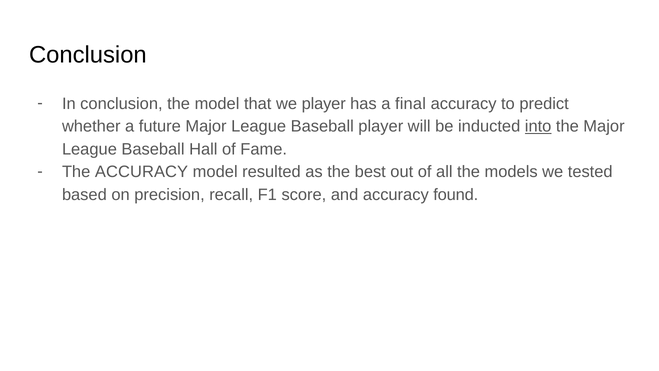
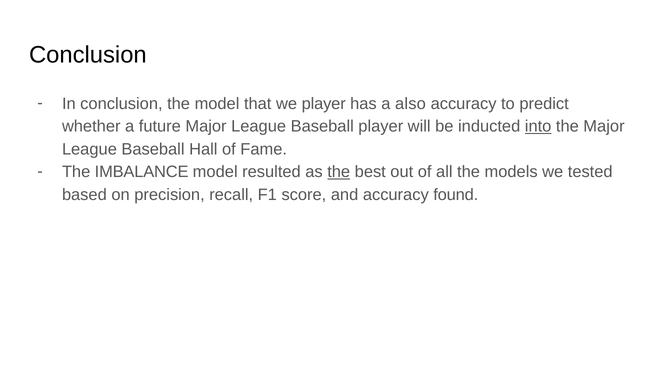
final: final -> also
The ACCURACY: ACCURACY -> IMBALANCE
the at (339, 172) underline: none -> present
